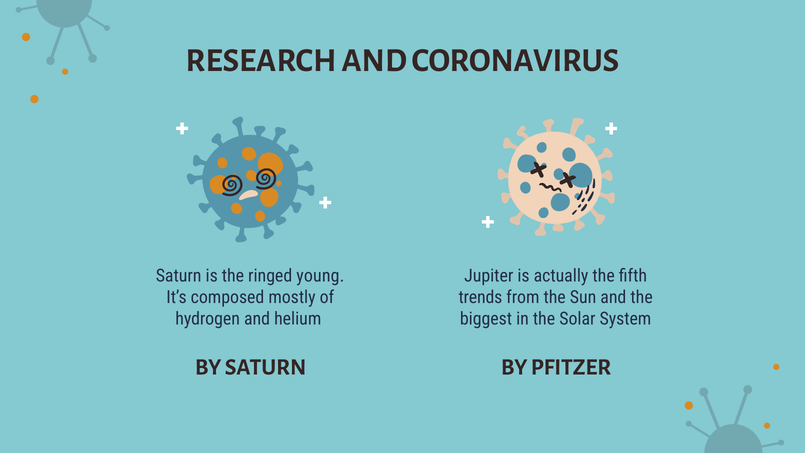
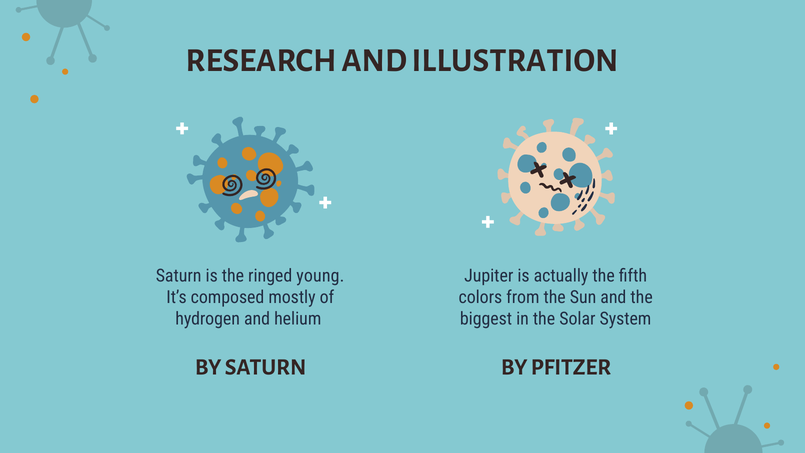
CORONAVIRUS: CORONAVIRUS -> ILLUSTRATION
trends: trends -> colors
